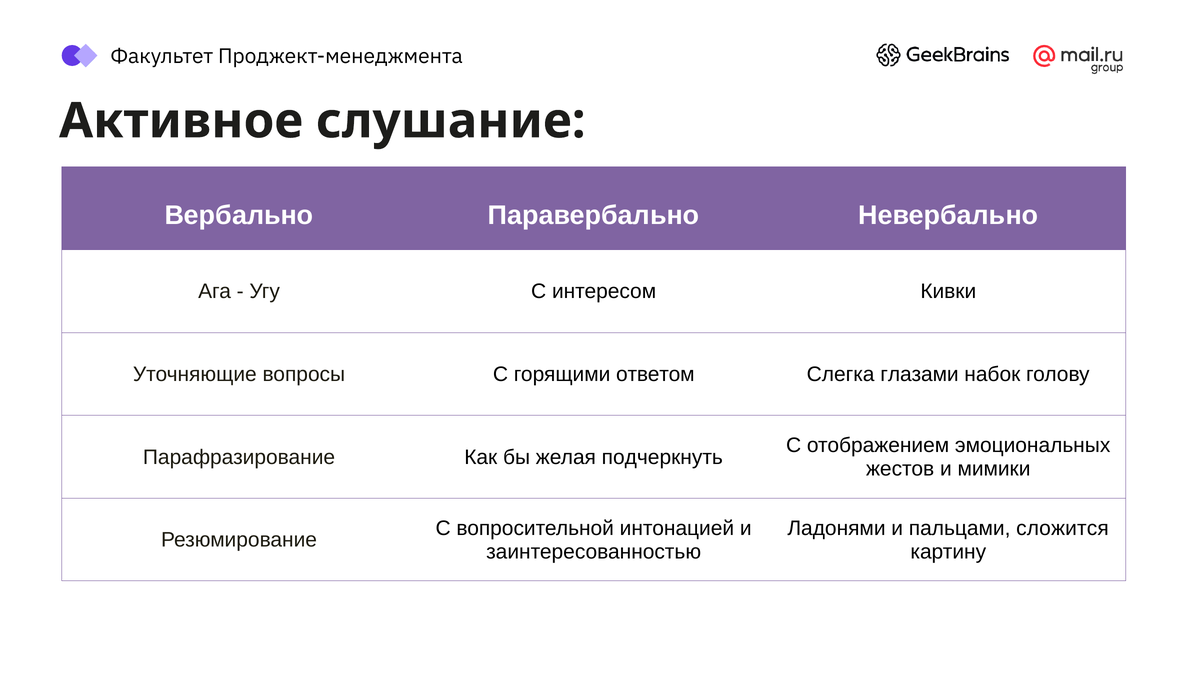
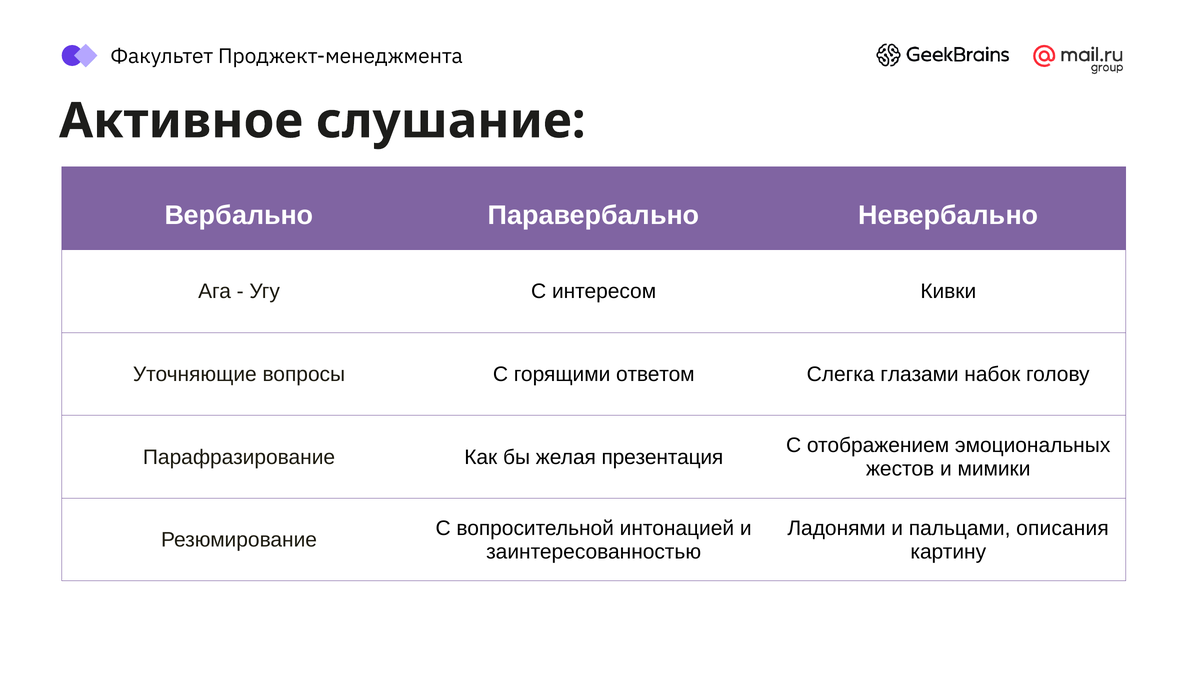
подчеркнуть: подчеркнуть -> презентация
сложится: сложится -> описания
